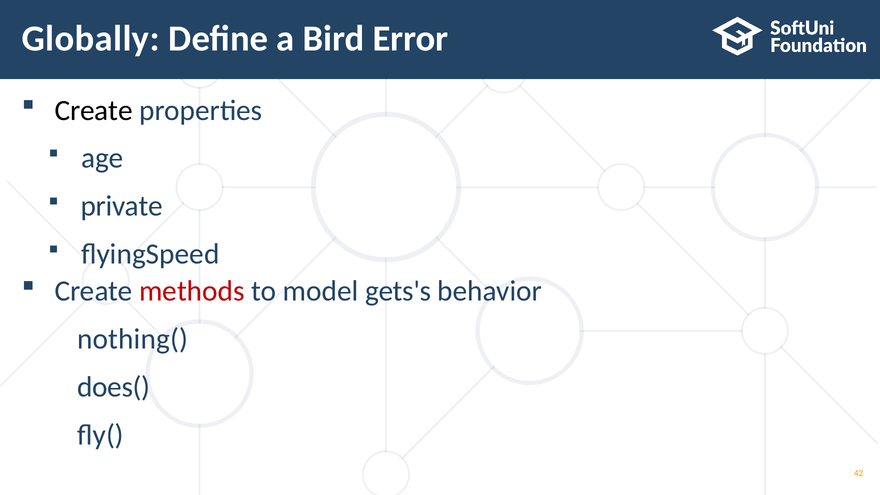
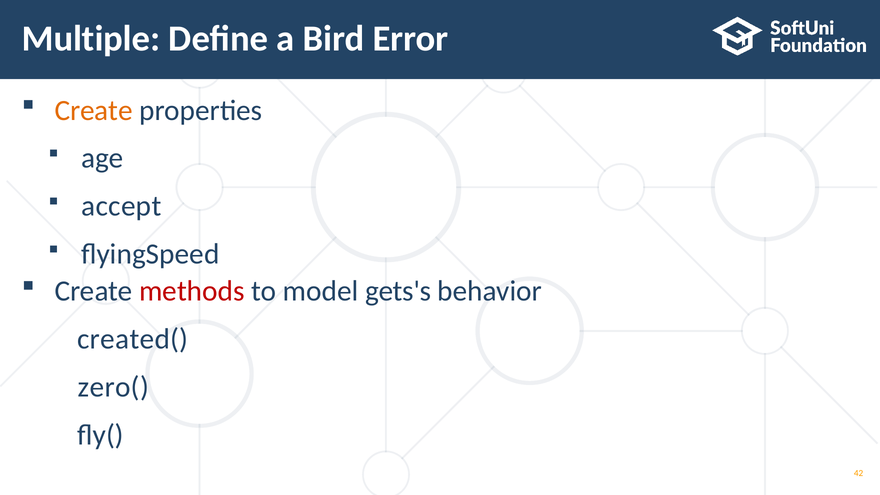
Globally: Globally -> Multiple
Create at (94, 110) colour: black -> orange
private: private -> accept
nothing(: nothing( -> created(
does(: does( -> zero(
